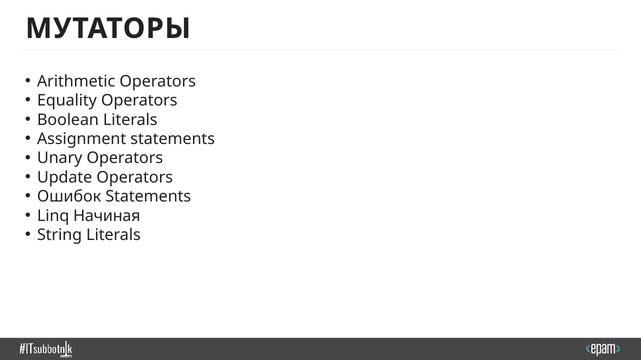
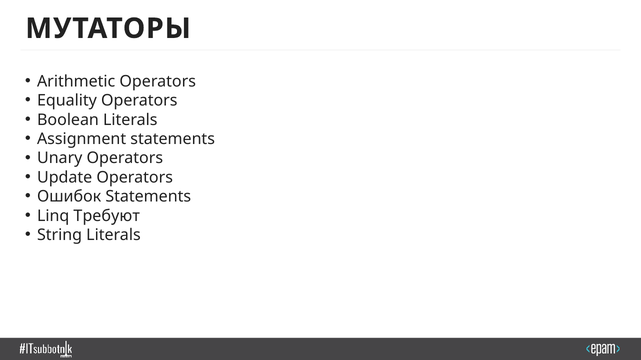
Начиная: Начиная -> Требуют
